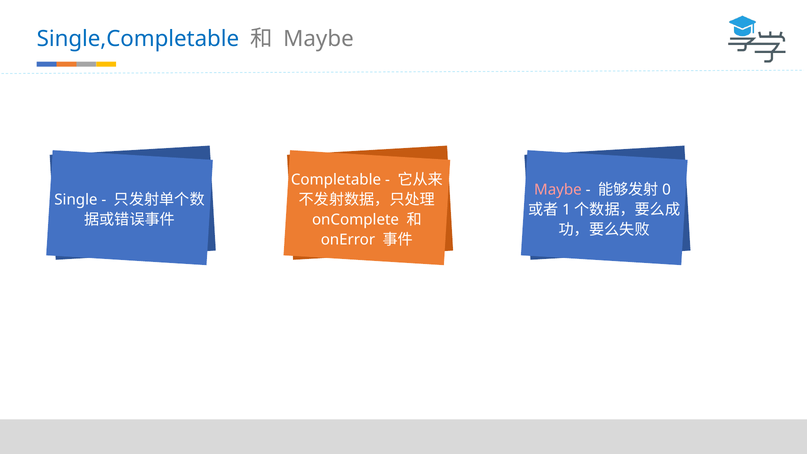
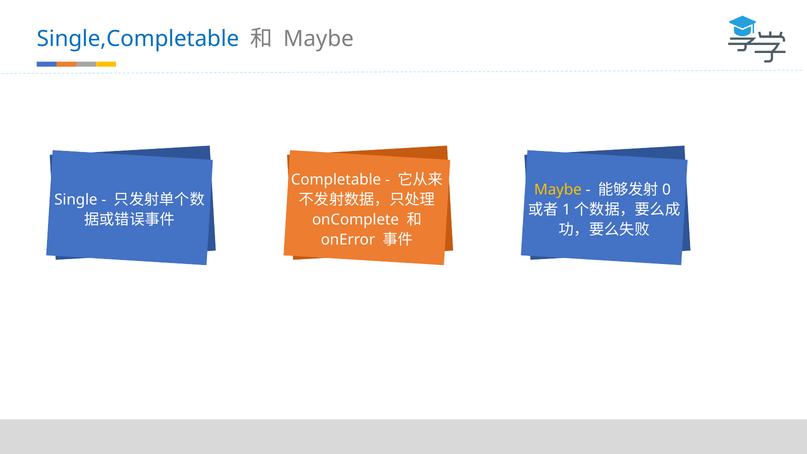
Maybe at (558, 190) colour: pink -> yellow
